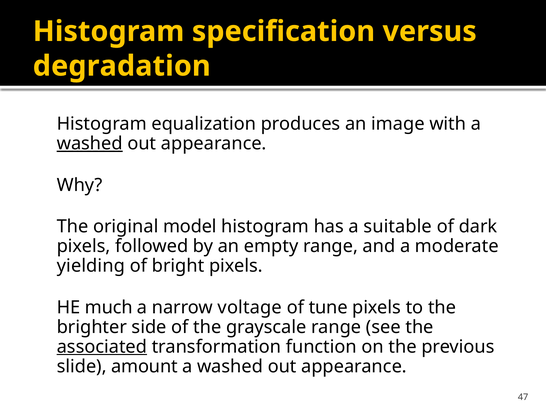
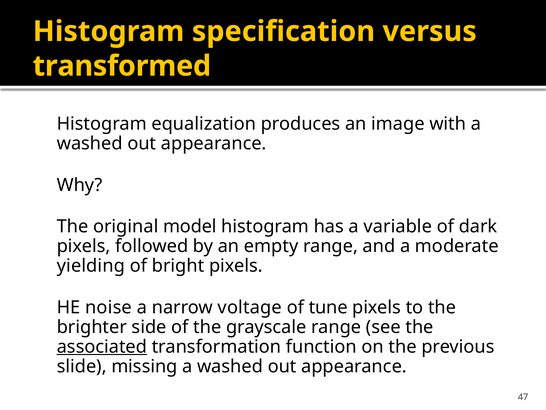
degradation: degradation -> transformed
washed at (90, 143) underline: present -> none
suitable: suitable -> variable
much: much -> noise
amount: amount -> missing
